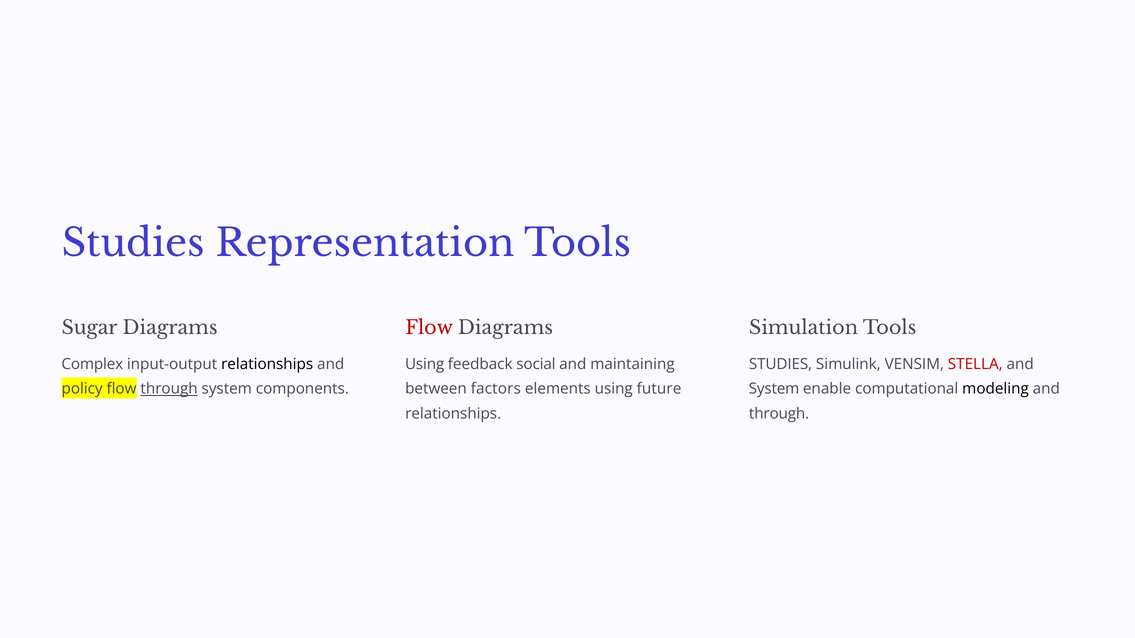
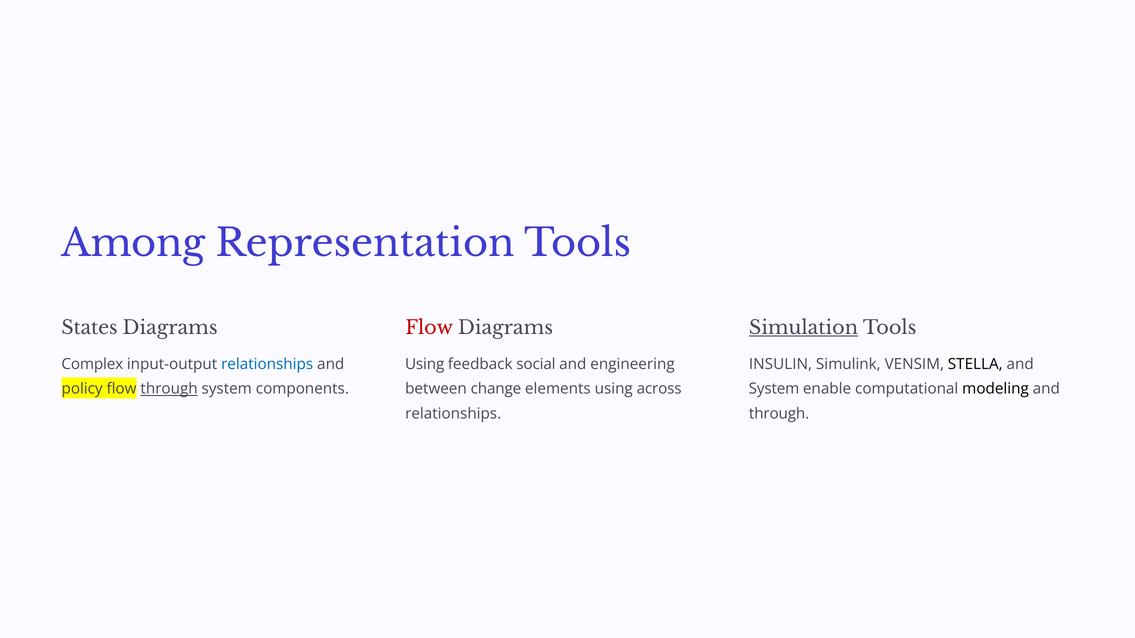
Studies at (133, 244): Studies -> Among
Sugar: Sugar -> States
Simulation underline: none -> present
relationships at (267, 365) colour: black -> blue
maintaining: maintaining -> engineering
STUDIES at (781, 365): STUDIES -> INSULIN
STELLA colour: red -> black
factors: factors -> change
future: future -> across
